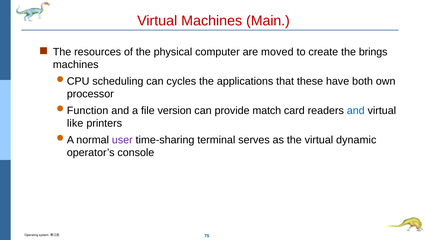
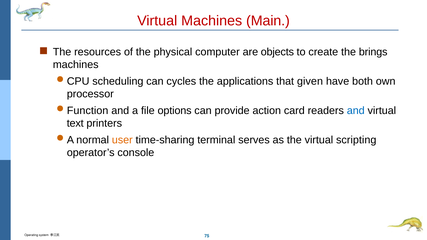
moved: moved -> objects
these: these -> given
version: version -> options
match: match -> action
like: like -> text
user colour: purple -> orange
dynamic: dynamic -> scripting
